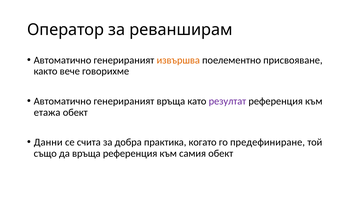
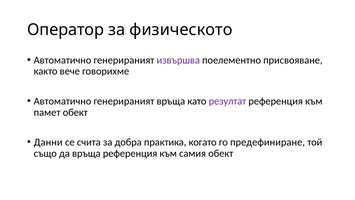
реванширам: реванширам -> физическото
извършва colour: orange -> purple
етажа: етажа -> памет
